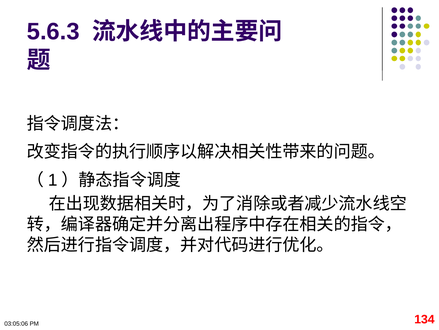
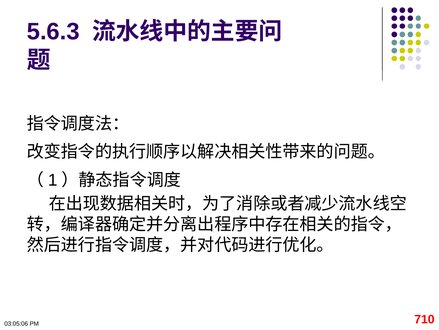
134: 134 -> 710
